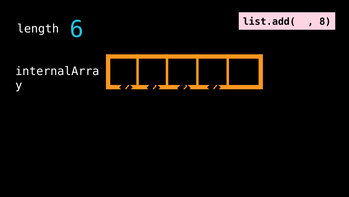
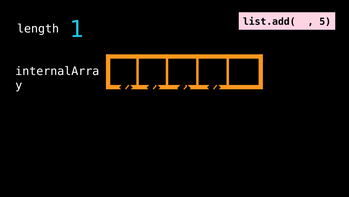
6: 6 -> 1
8: 8 -> 5
